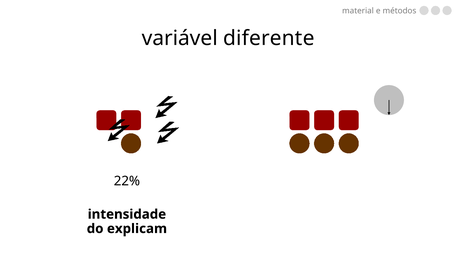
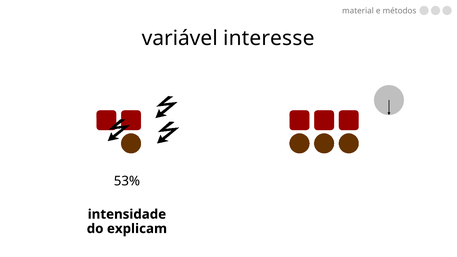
diferente: diferente -> interesse
22%: 22% -> 53%
